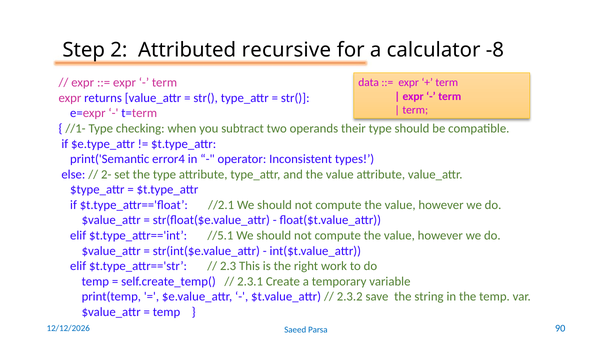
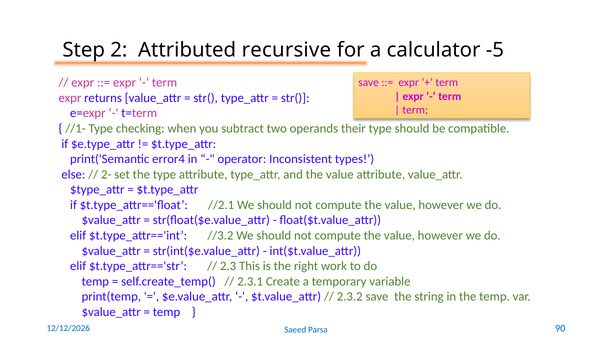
-8: -8 -> -5
data at (369, 83): data -> save
//5.1: //5.1 -> //3.2
